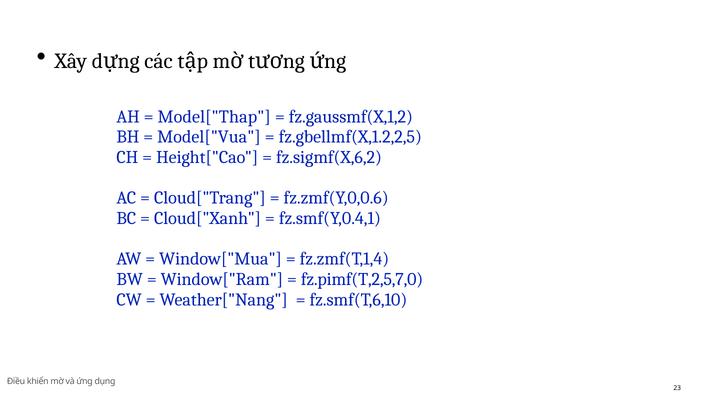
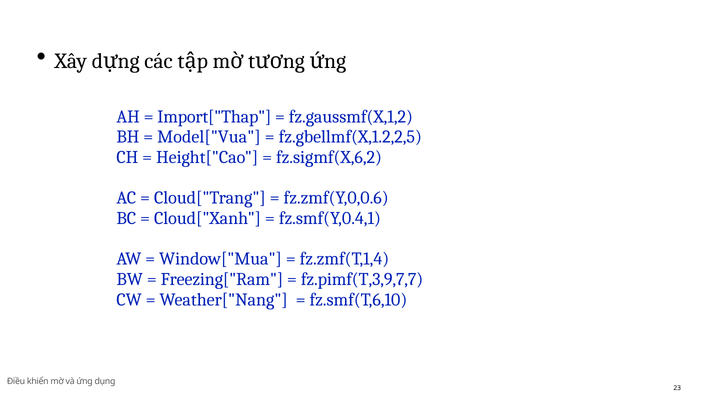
Model["Thap: Model["Thap -> Import["Thap
Window["Ram: Window["Ram -> Freezing["Ram
fz.pimf(T,2,5,7,0: fz.pimf(T,2,5,7,0 -> fz.pimf(T,3,9,7,7
